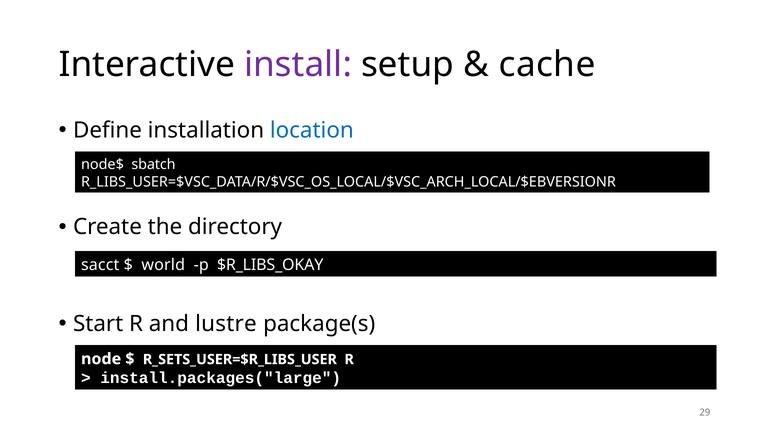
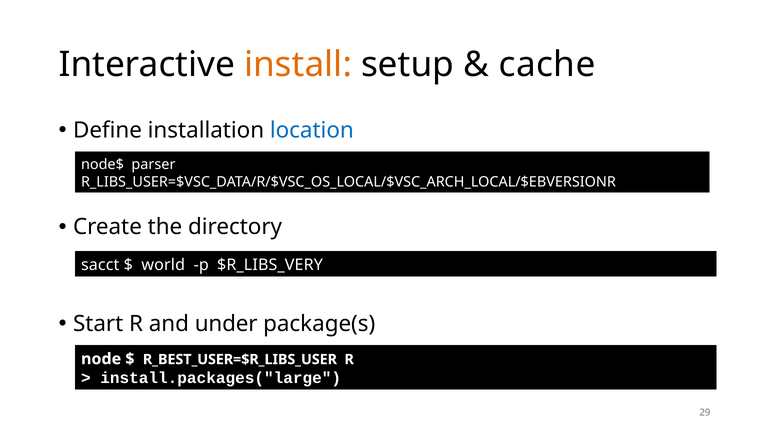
install colour: purple -> orange
sbatch: sbatch -> parser
$R_LIBS_OKAY: $R_LIBS_OKAY -> $R_LIBS_VERY
lustre: lustre -> under
R_SETS_USER=$R_LIBS_USER: R_SETS_USER=$R_LIBS_USER -> R_BEST_USER=$R_LIBS_USER
